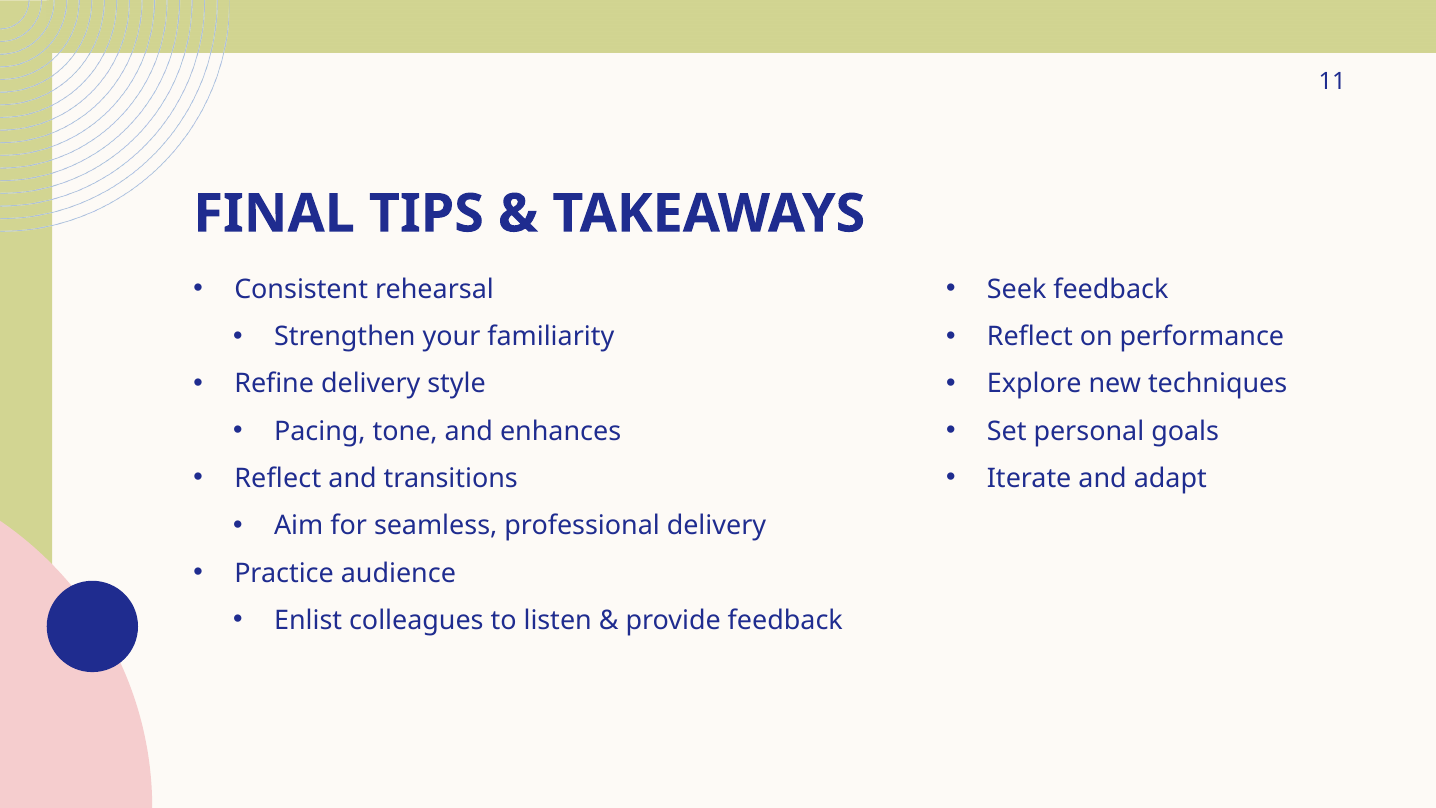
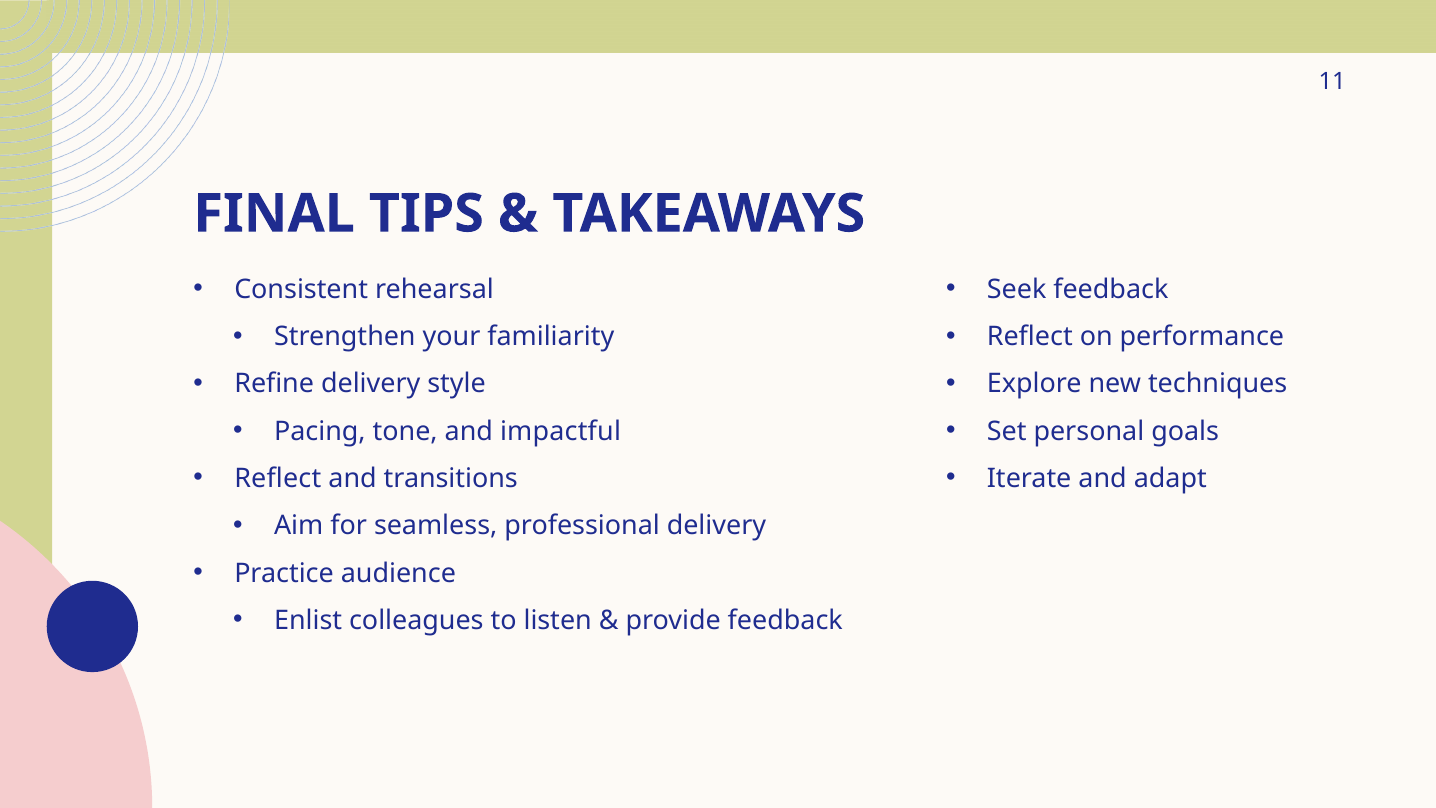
enhances: enhances -> impactful
